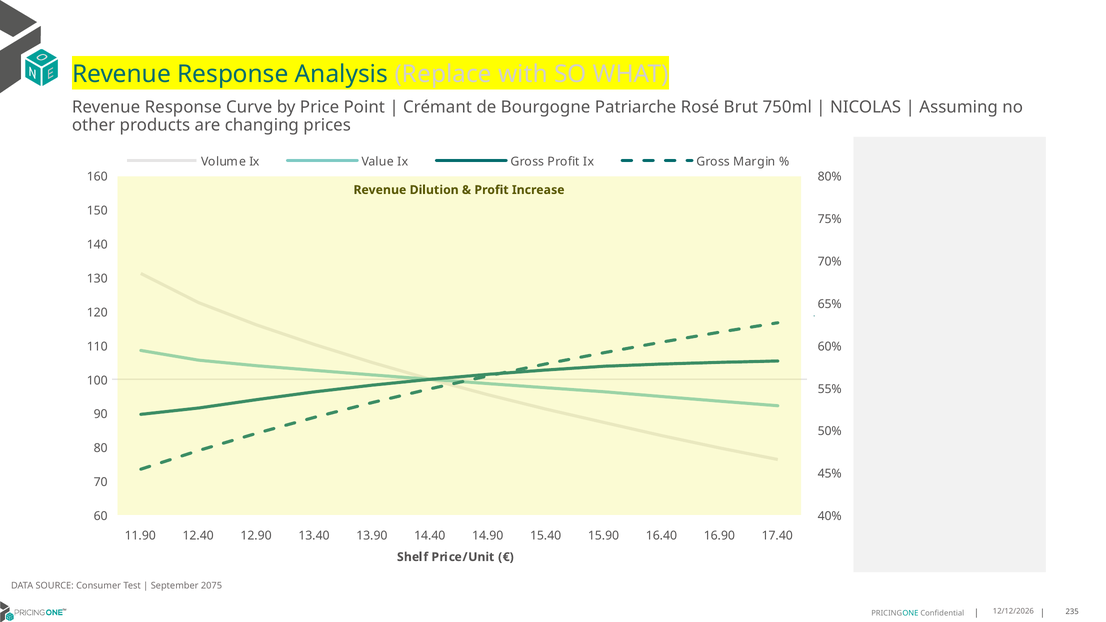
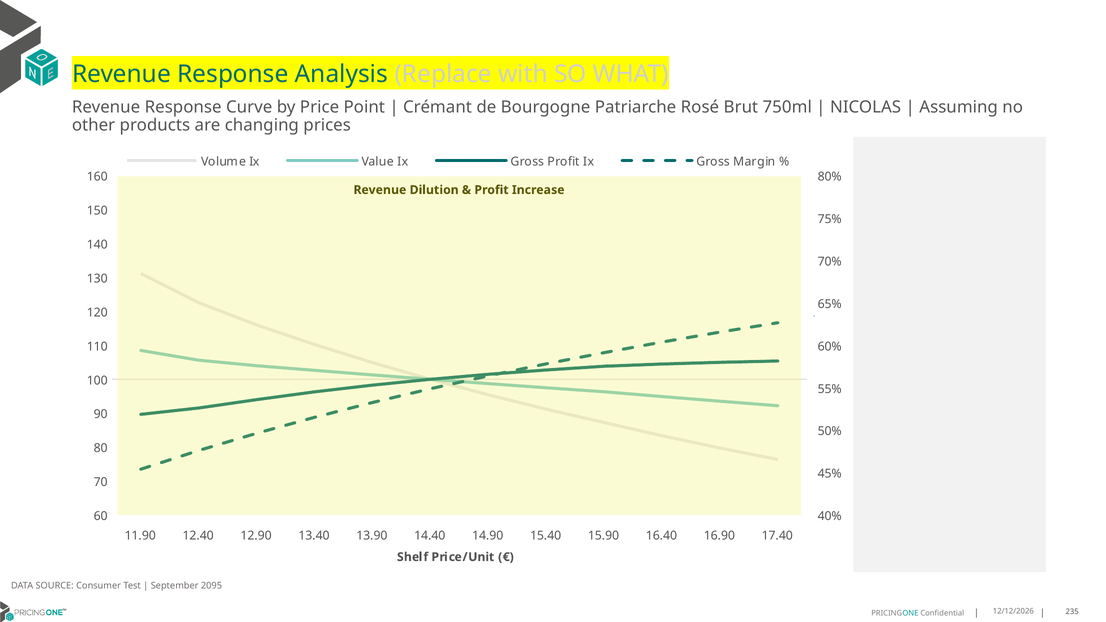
2075: 2075 -> 2095
